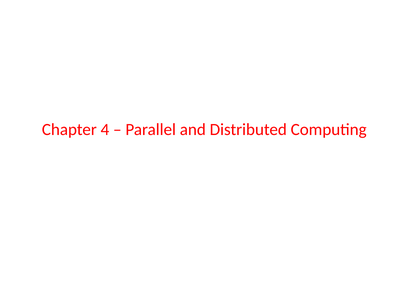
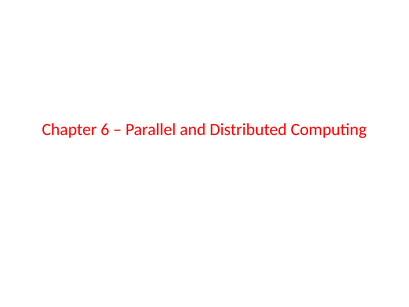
4: 4 -> 6
